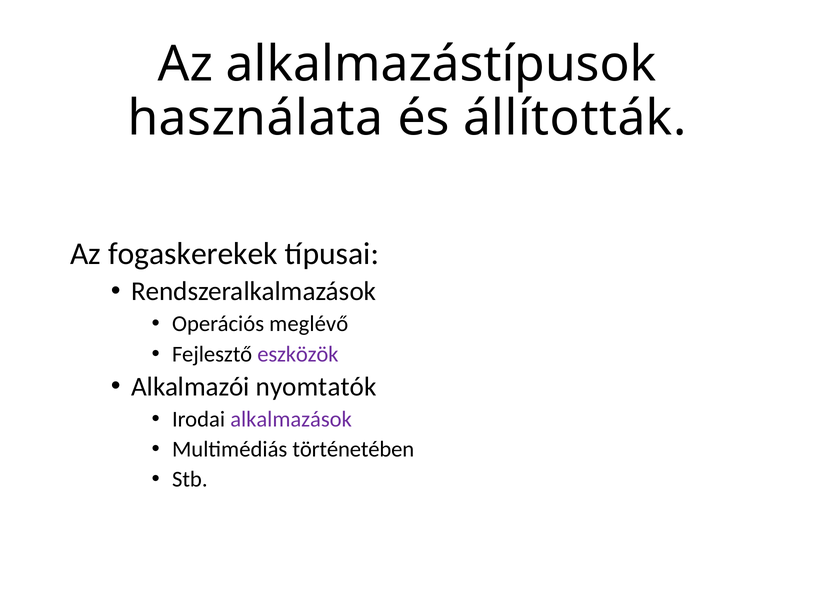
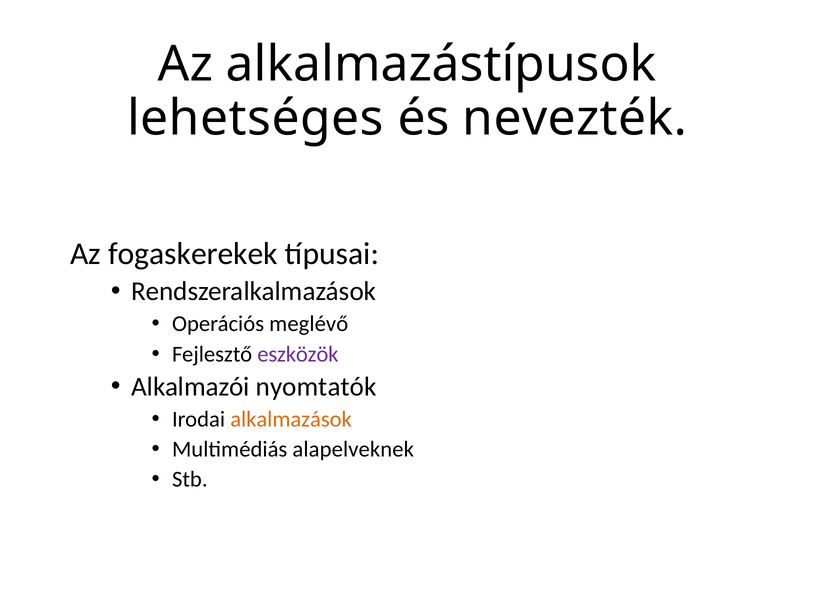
használata: használata -> lehetséges
állították: állították -> nevezték
alkalmazások colour: purple -> orange
történetében: történetében -> alapelveknek
